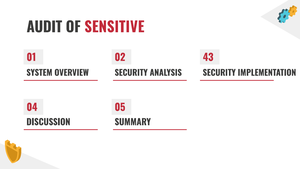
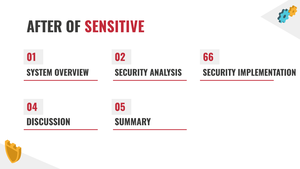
AUDIT: AUDIT -> AFTER
43: 43 -> 66
